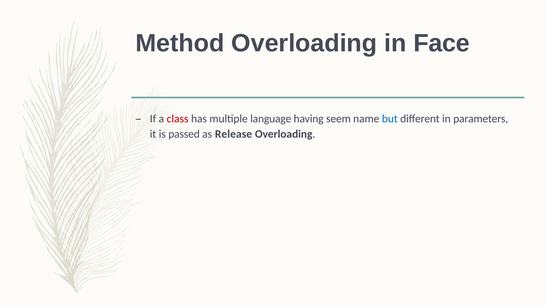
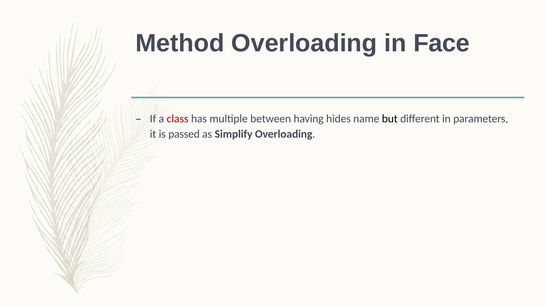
language: language -> between
seem: seem -> hides
but colour: blue -> black
Release: Release -> Simplify
